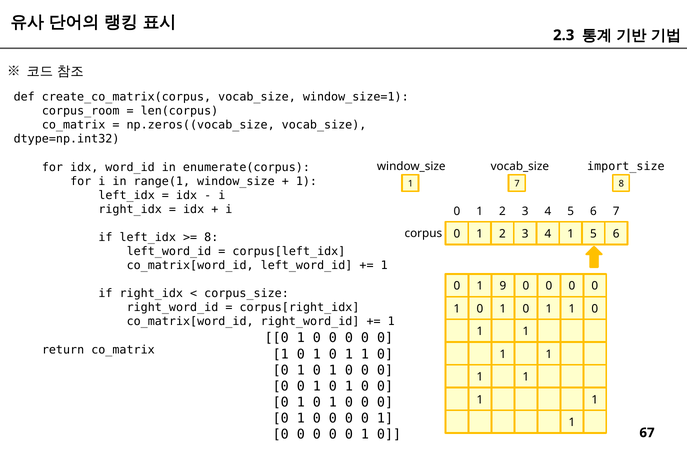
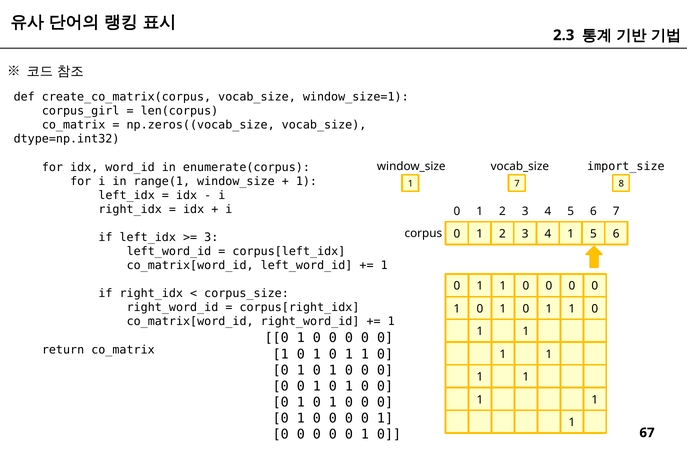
corpus_room: corpus_room -> corpus_girl
8 at (211, 237): 8 -> 3
9 at (503, 286): 9 -> 1
